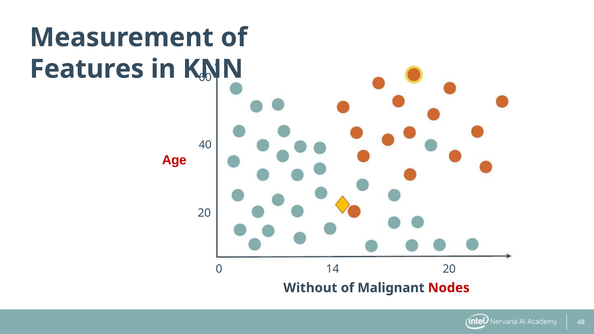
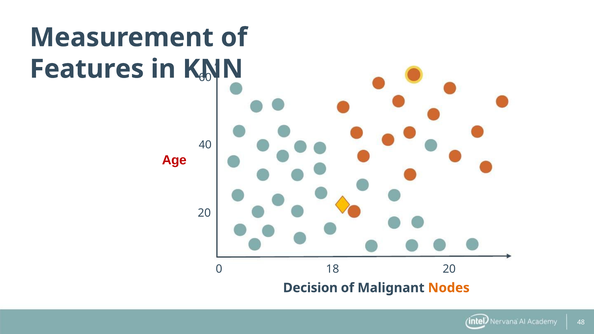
14: 14 -> 18
Without: Without -> Decision
Nodes colour: red -> orange
